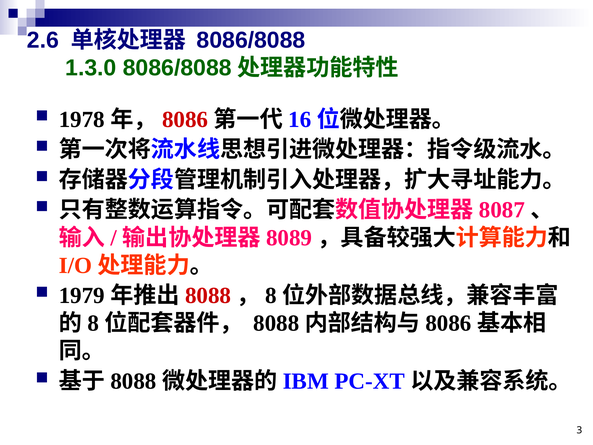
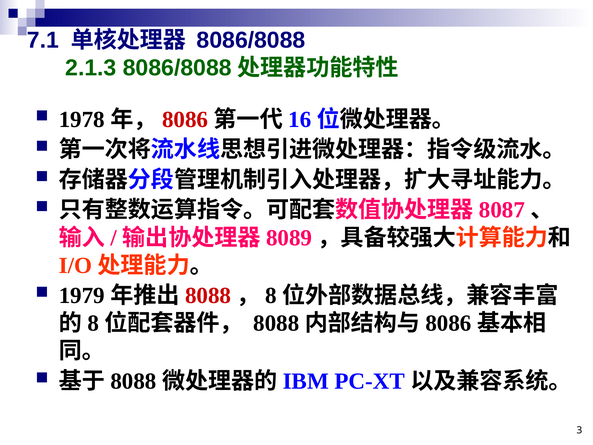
2.6: 2.6 -> 7.1
1.3.0: 1.3.0 -> 2.1.3
